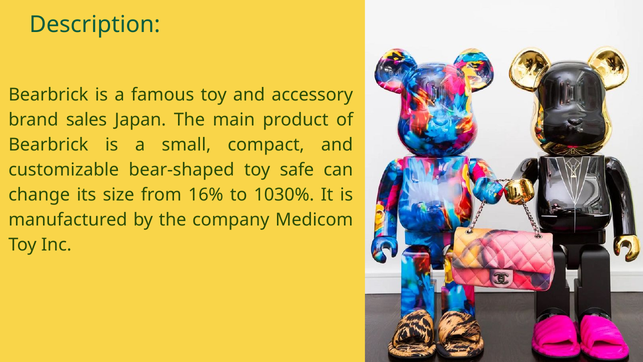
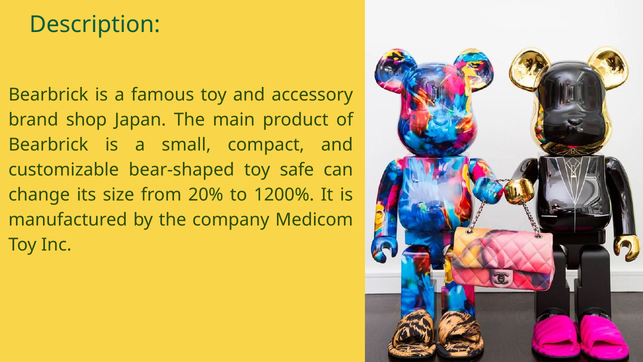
sales: sales -> shop
16%: 16% -> 20%
1030%: 1030% -> 1200%
